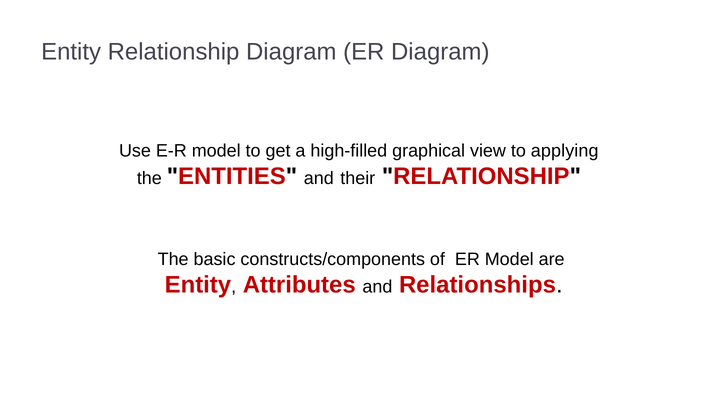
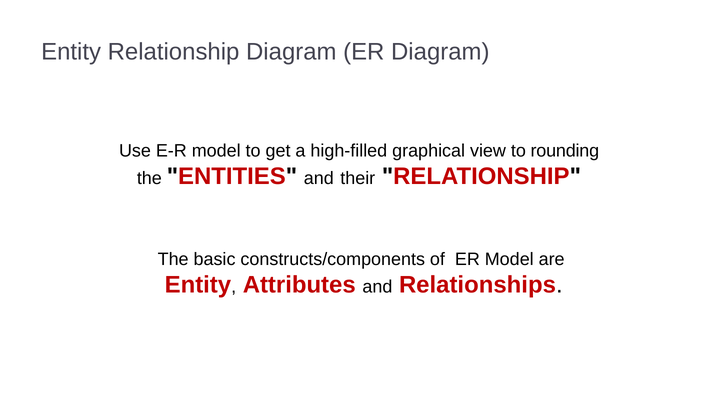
applying: applying -> rounding
